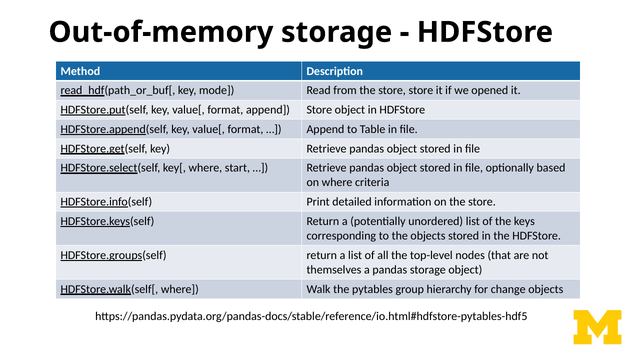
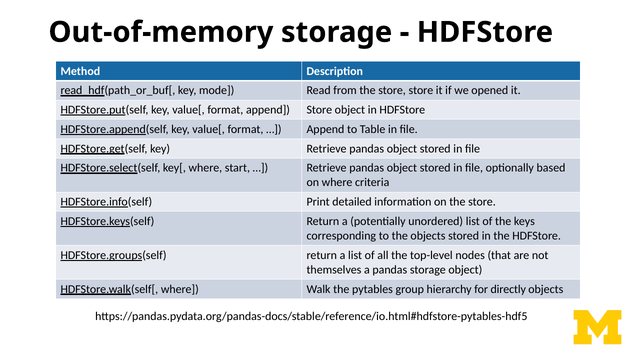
change: change -> directly
